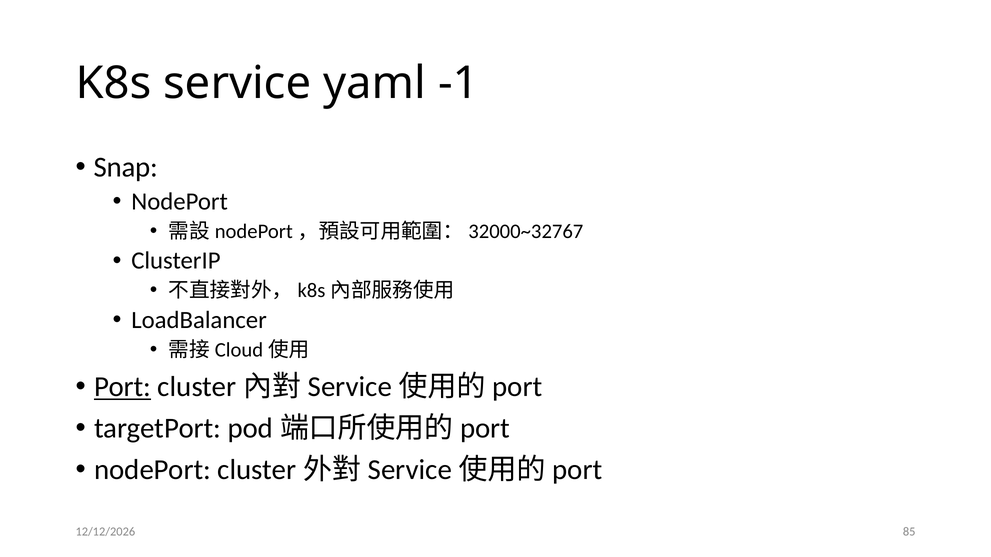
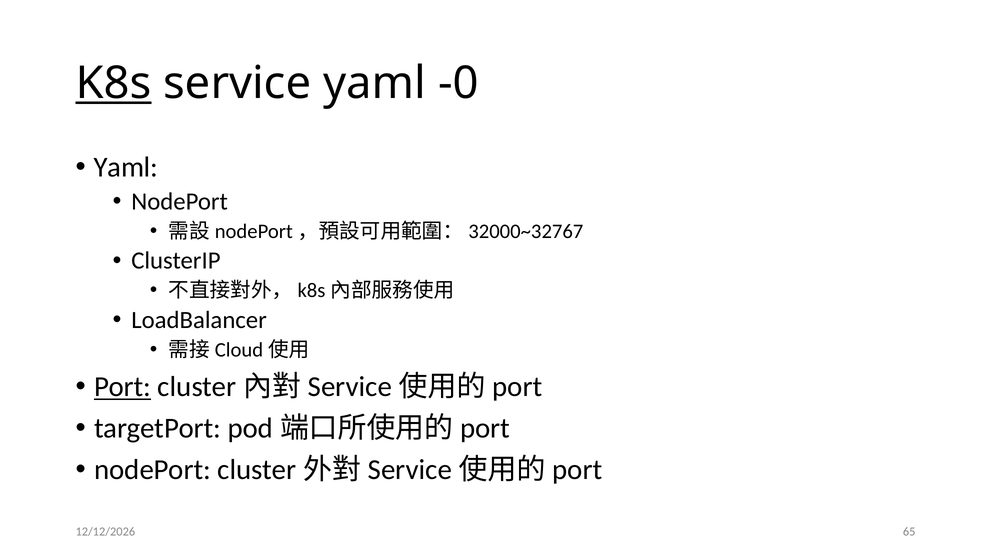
K8s underline: none -> present
-1: -1 -> -0
Snap at (126, 167): Snap -> Yaml
85: 85 -> 65
